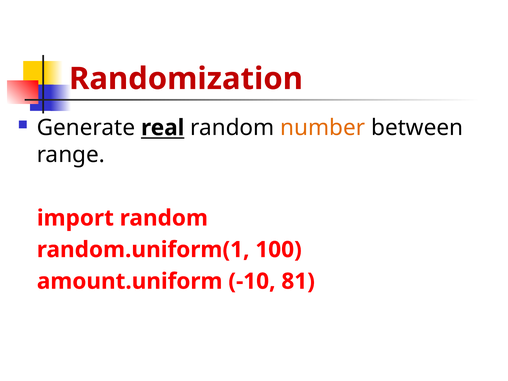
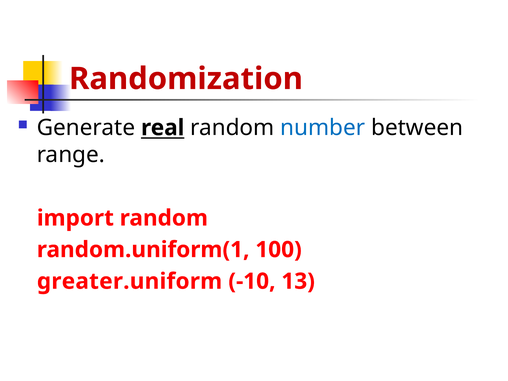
number colour: orange -> blue
amount.uniform: amount.uniform -> greater.uniform
81: 81 -> 13
